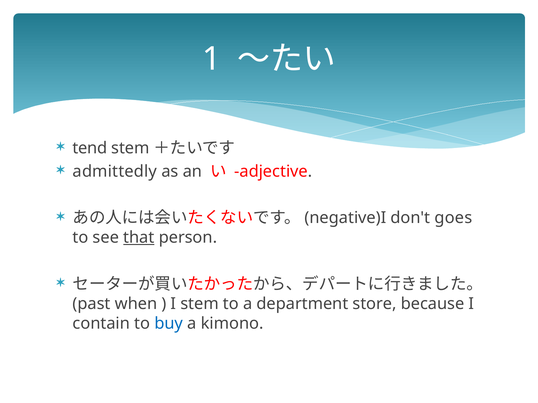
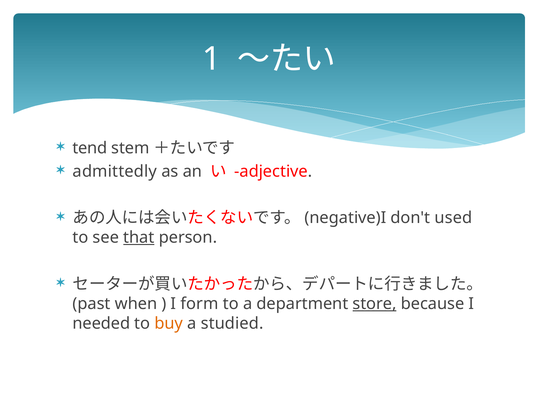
goes: goes -> used
I stem: stem -> form
store underline: none -> present
contain: contain -> needed
buy colour: blue -> orange
kimono: kimono -> studied
